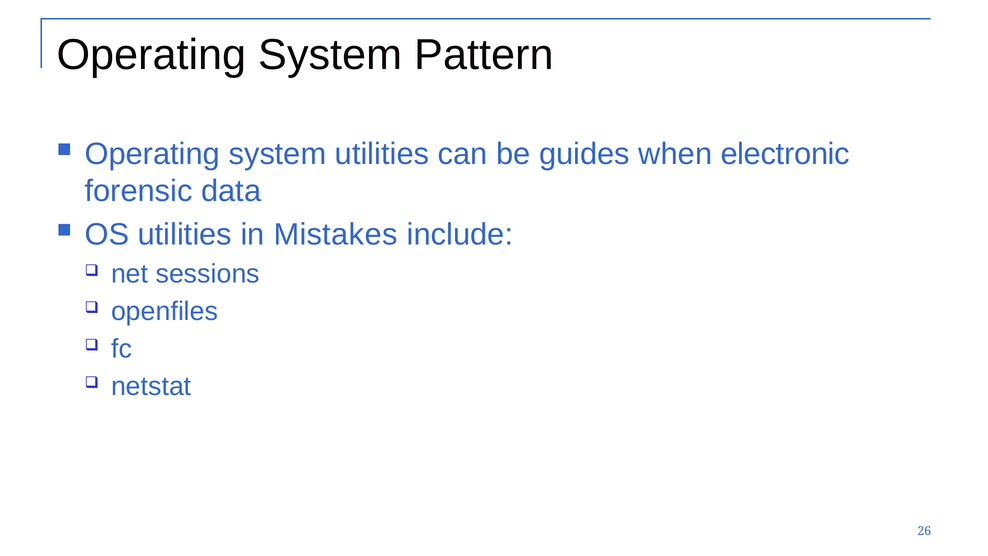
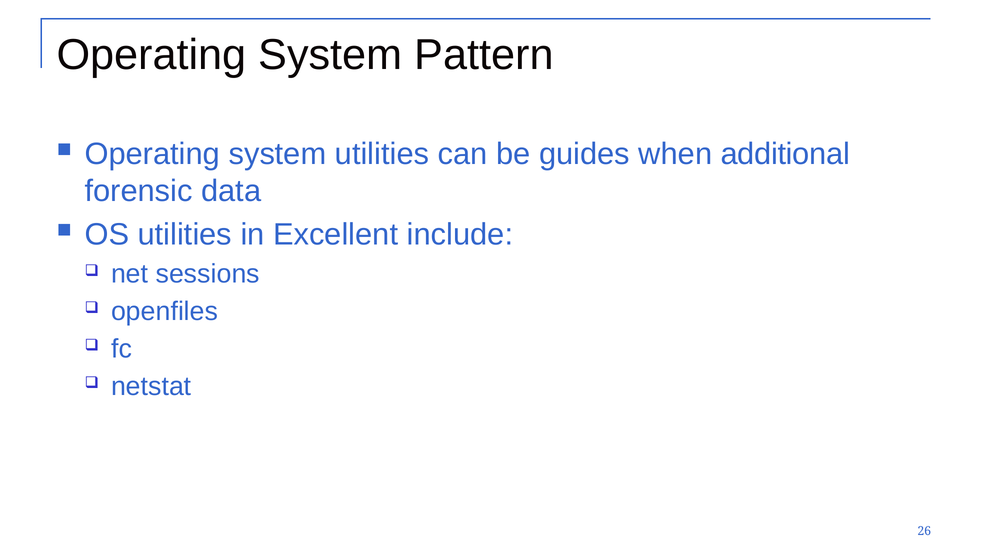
electronic: electronic -> additional
Mistakes: Mistakes -> Excellent
